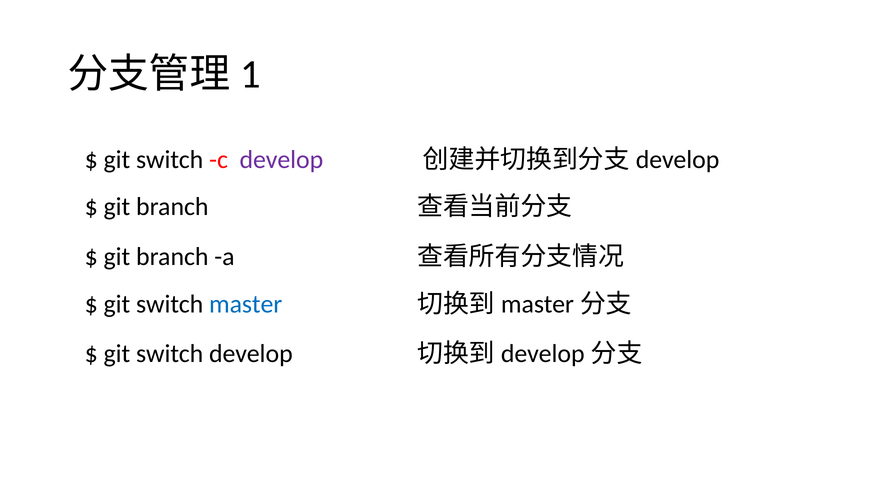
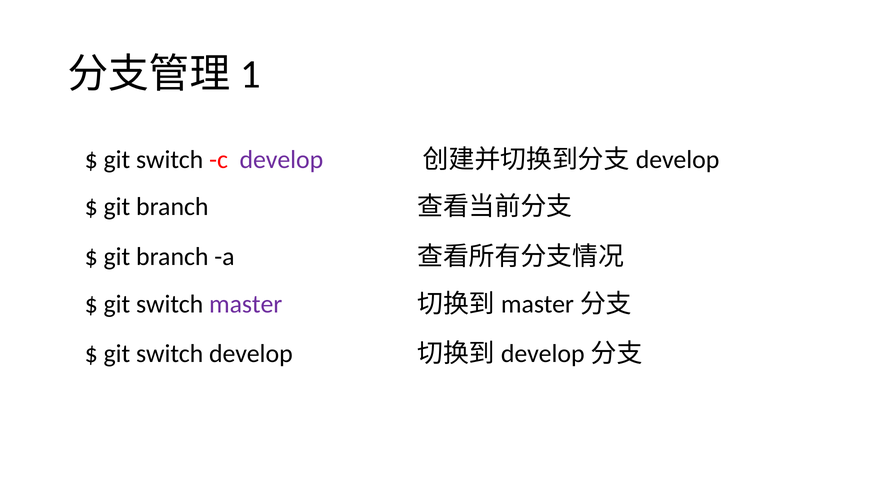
master colour: blue -> purple
